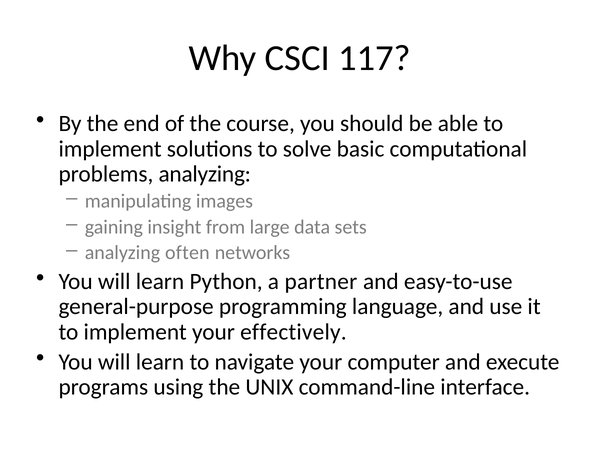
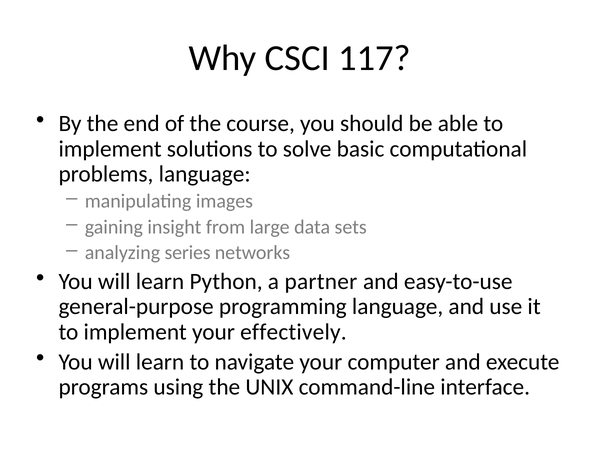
problems analyzing: analyzing -> language
often: often -> series
